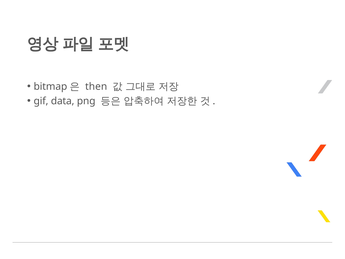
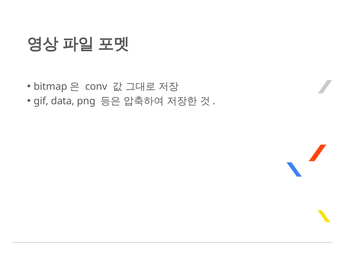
then: then -> conv
